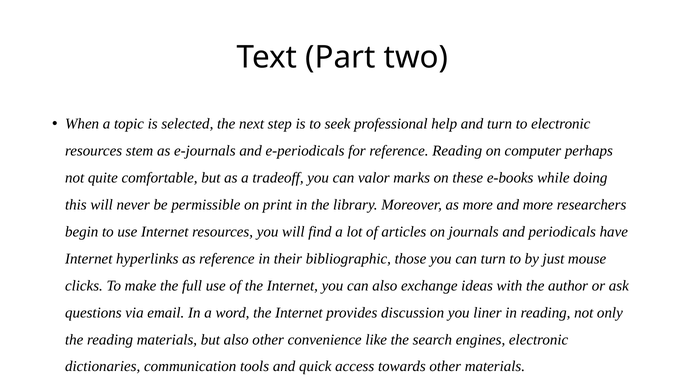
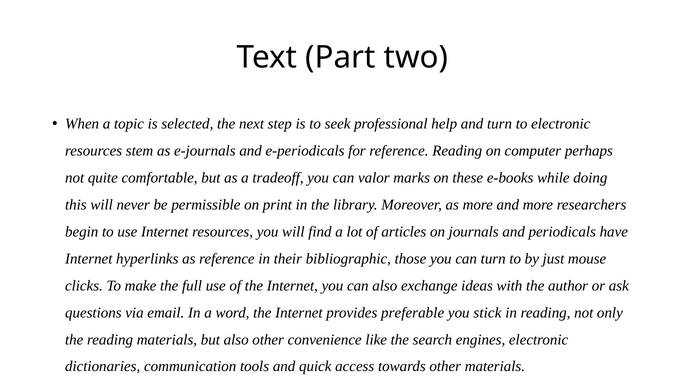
discussion: discussion -> preferable
liner: liner -> stick
